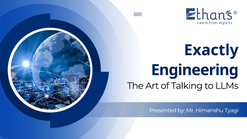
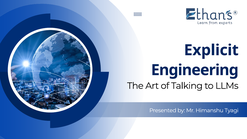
Exactly: Exactly -> Explicit
